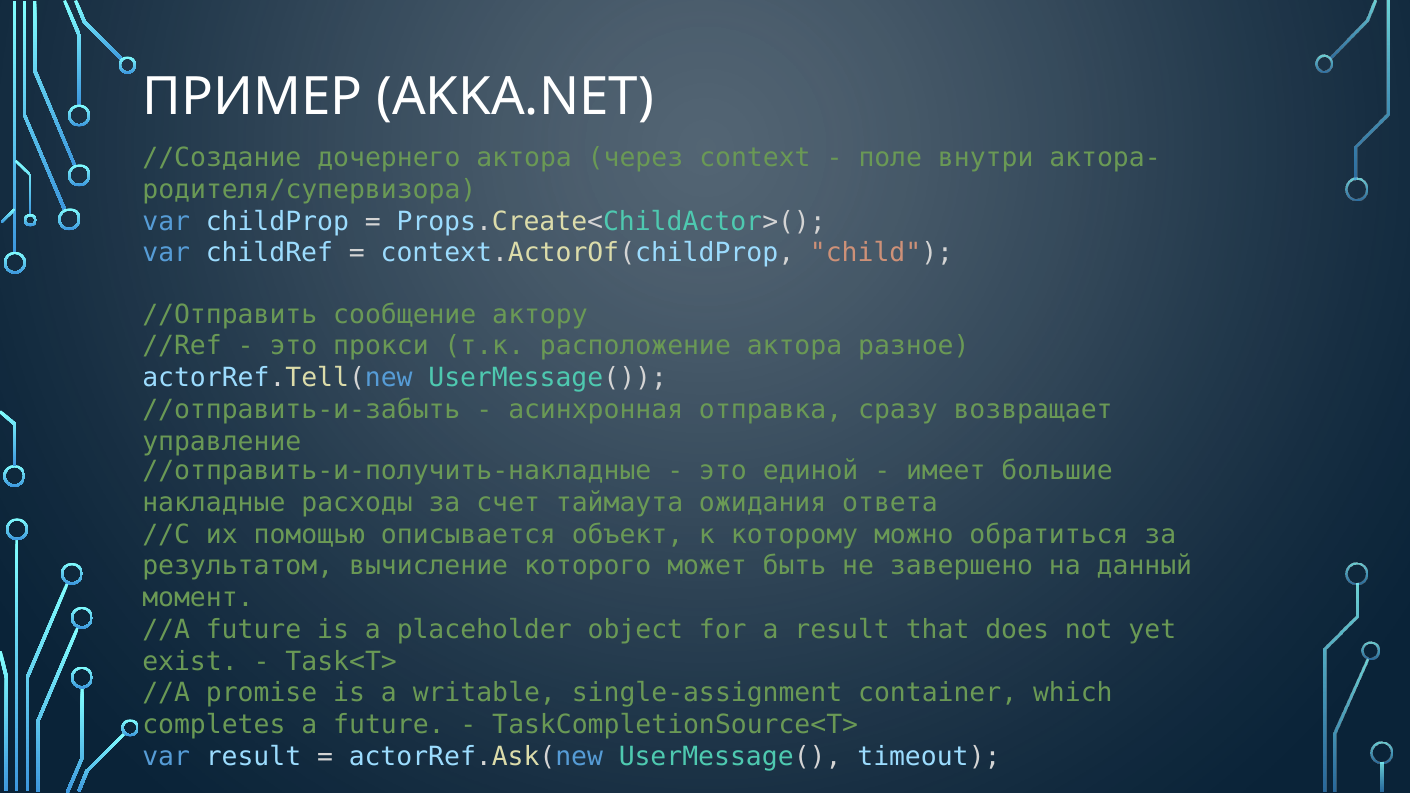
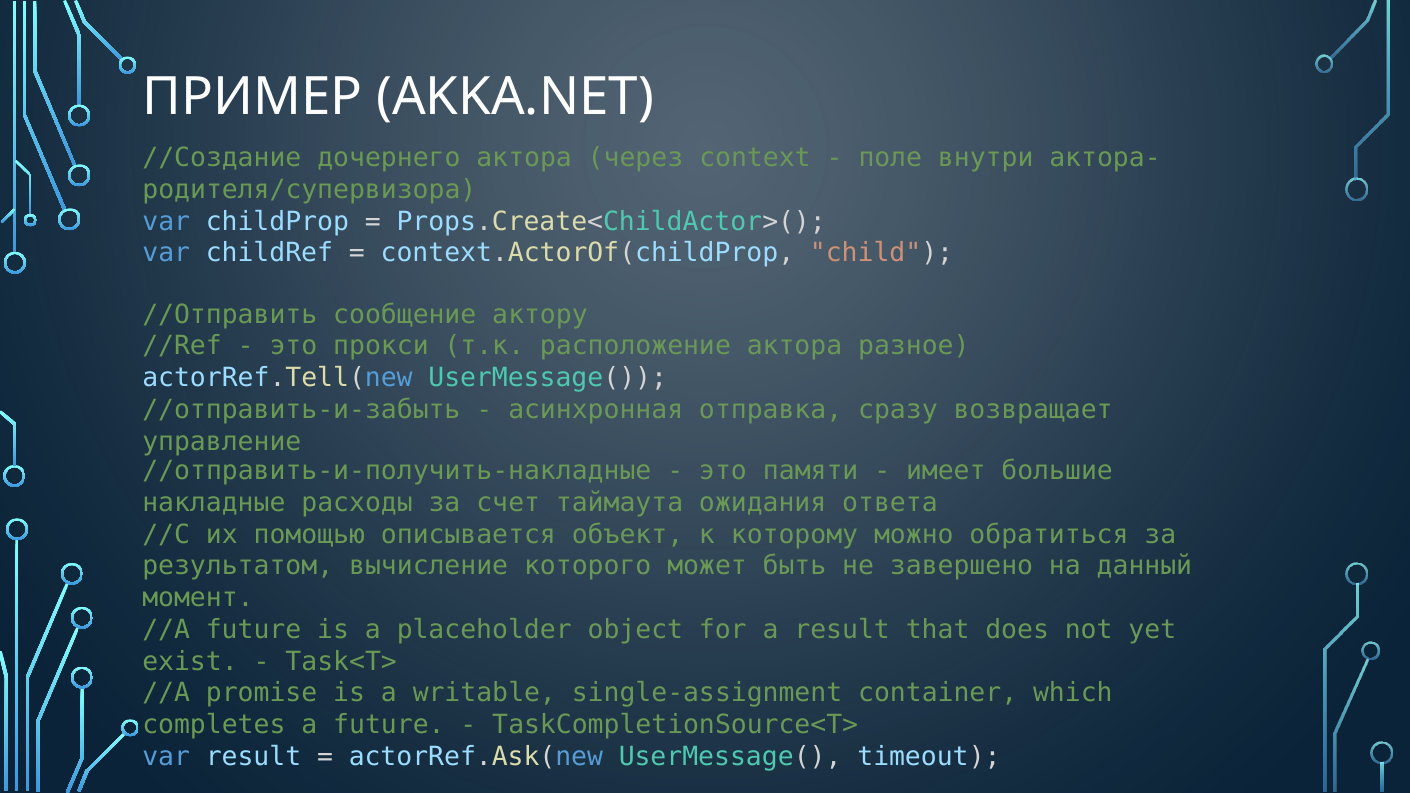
единой: единой -> памяти
